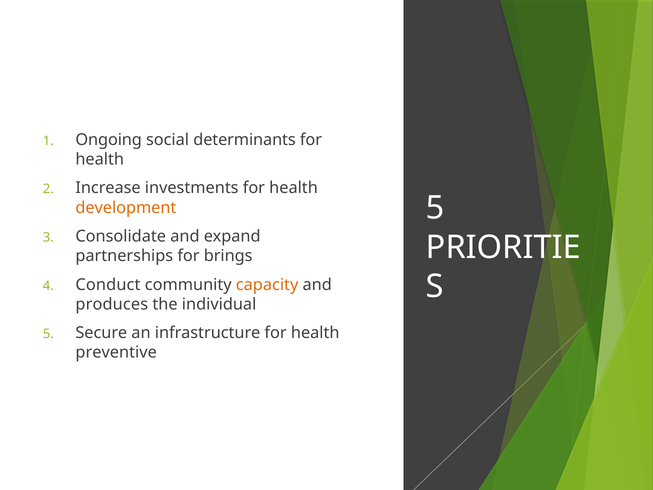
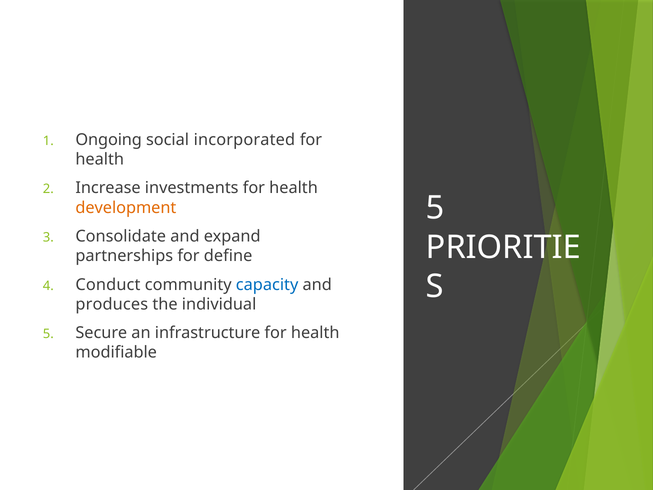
determinants: determinants -> incorporated
brings: brings -> define
capacity colour: orange -> blue
preventive: preventive -> modifiable
